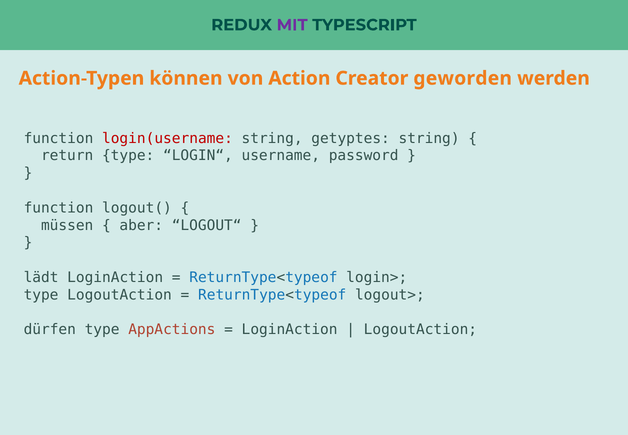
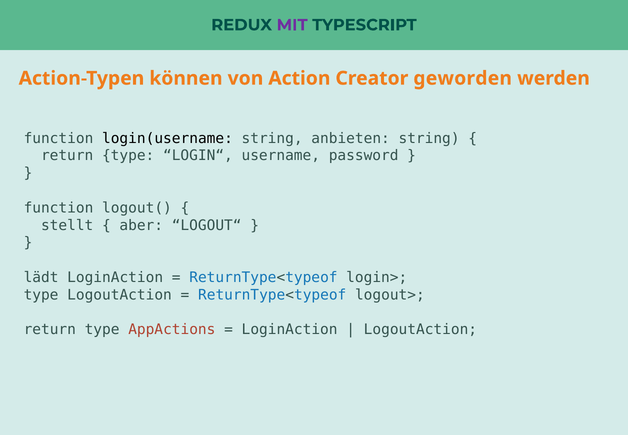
login(username colour: red -> black
getyptes: getyptes -> anbieten
müssen: müssen -> stellt
dürfen at (50, 330): dürfen -> return
